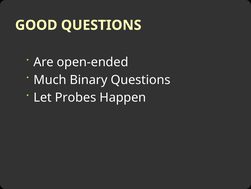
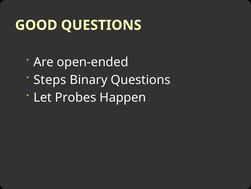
Much: Much -> Steps
